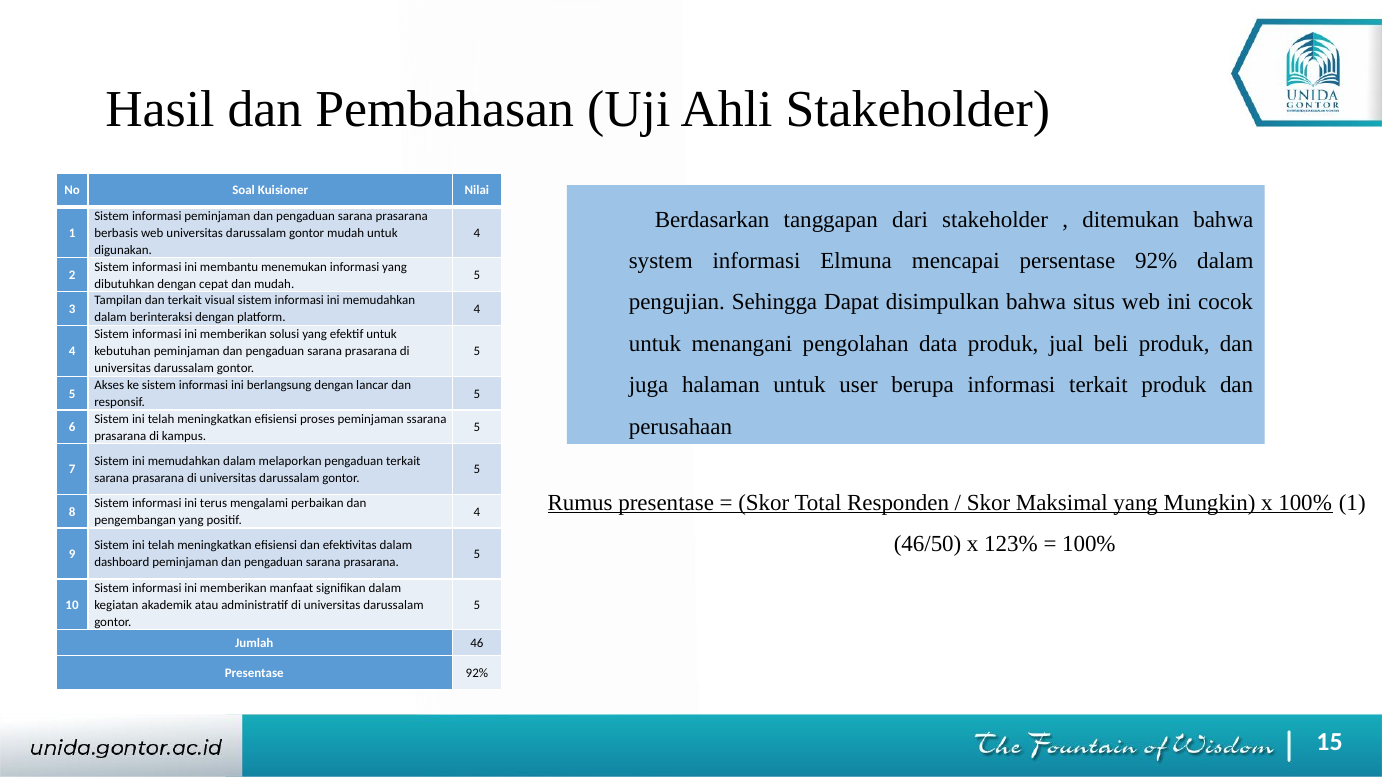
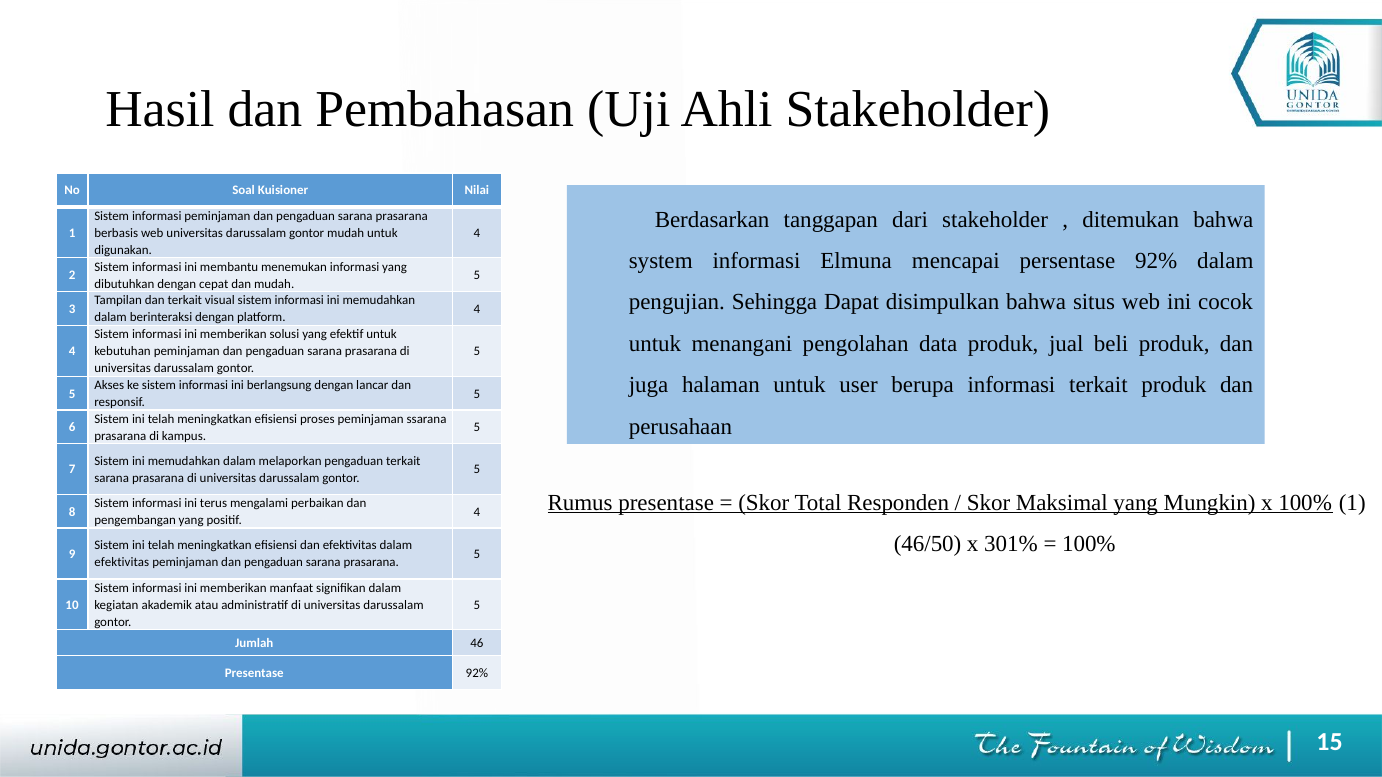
123%: 123% -> 301%
dashboard at (122, 563): dashboard -> efektivitas
